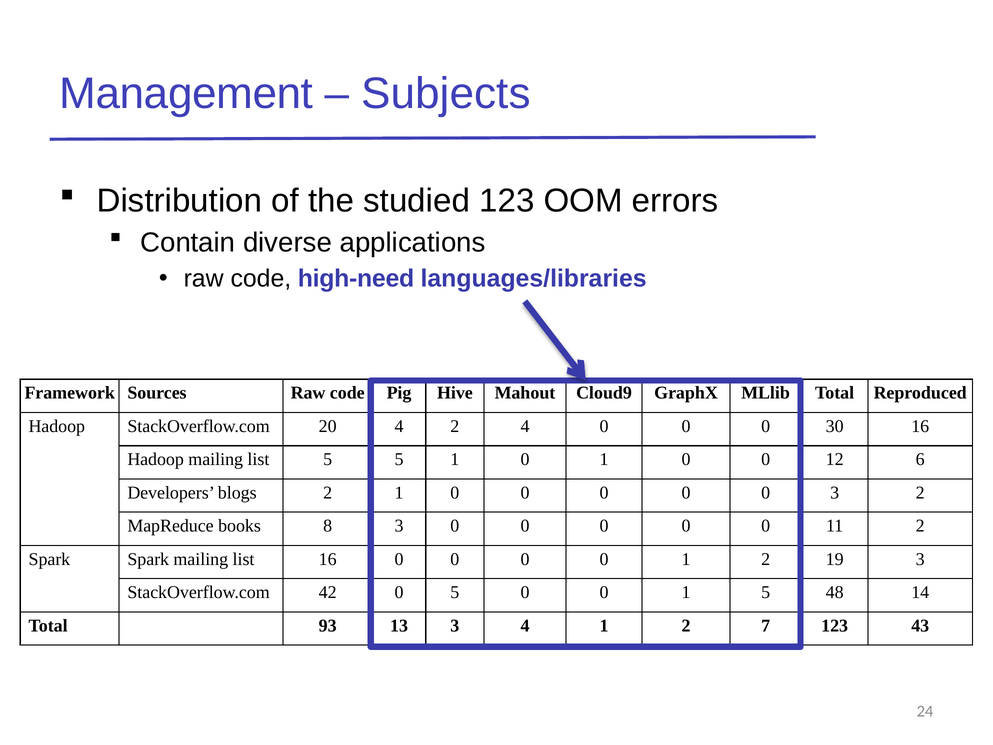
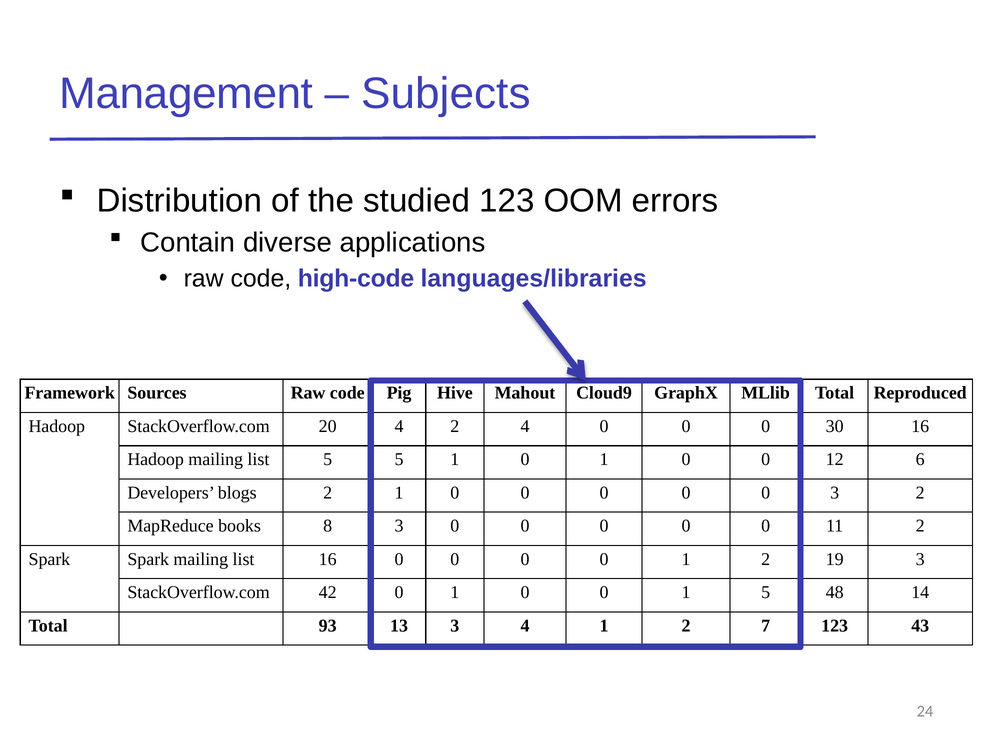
high-need: high-need -> high-code
42 0 5: 5 -> 1
